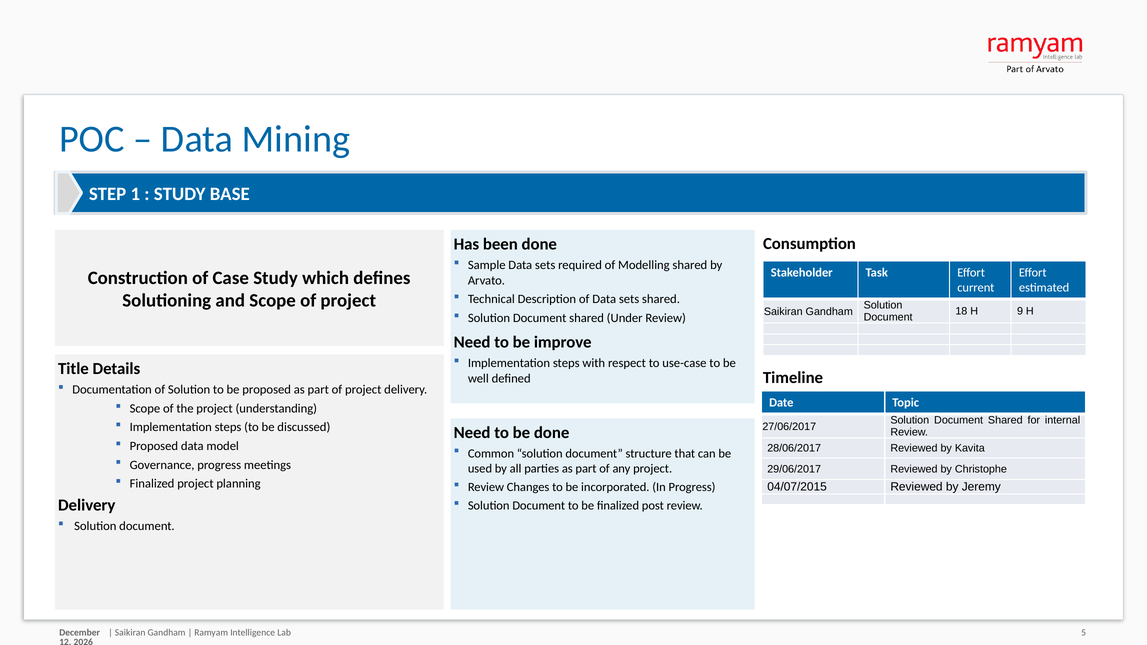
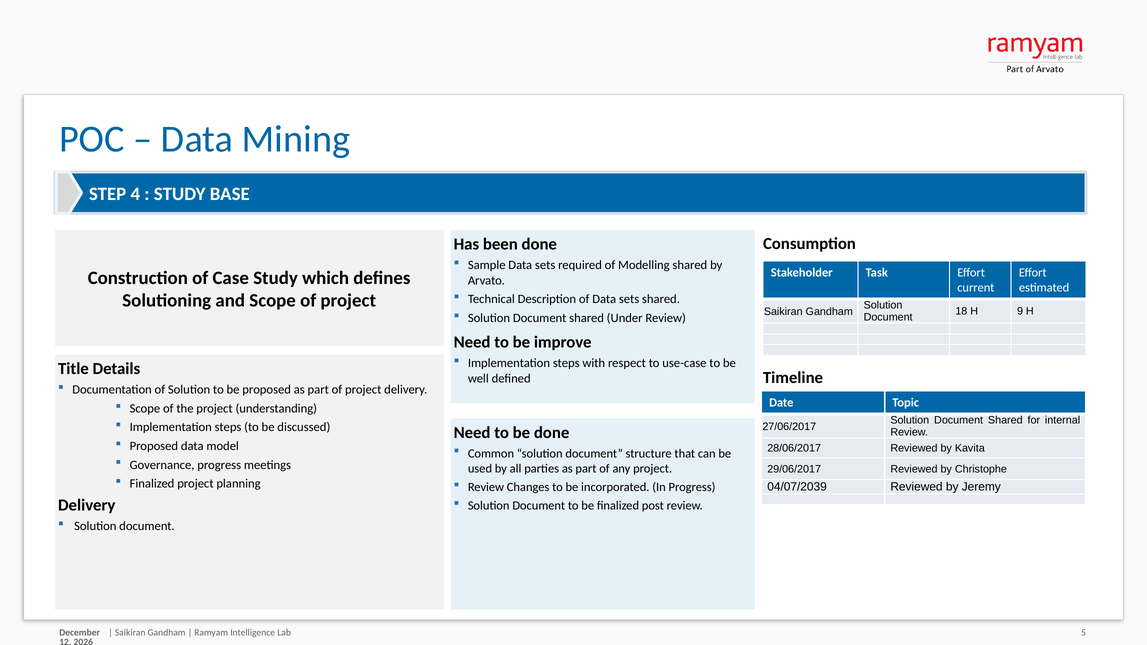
1: 1 -> 4
04/07/2015: 04/07/2015 -> 04/07/2039
